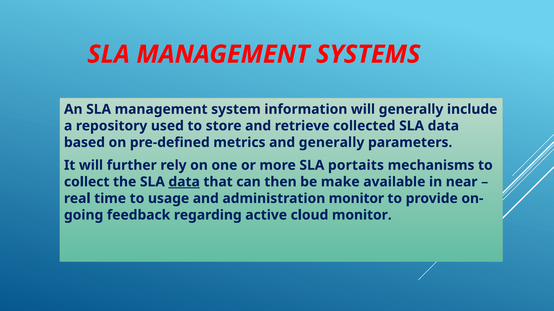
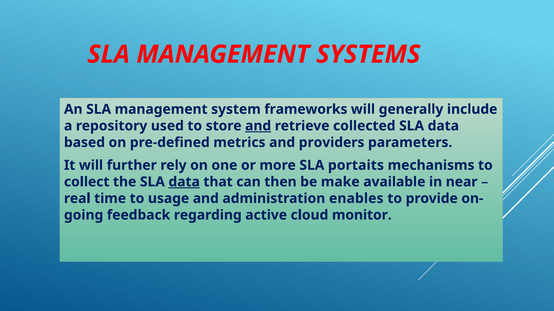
information: information -> frameworks
and at (258, 126) underline: none -> present
and generally: generally -> providers
administration monitor: monitor -> enables
